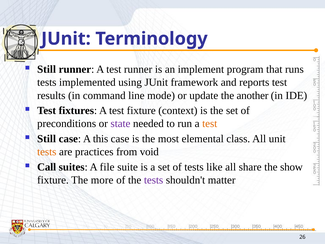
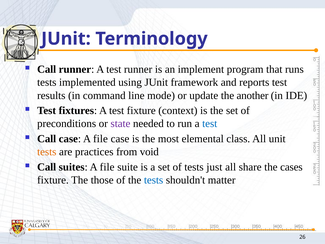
Still at (47, 69): Still -> Call
test at (210, 123) colour: orange -> blue
Still at (47, 139): Still -> Call
case A this: this -> file
like: like -> just
show: show -> cases
more: more -> those
tests at (154, 180) colour: purple -> blue
